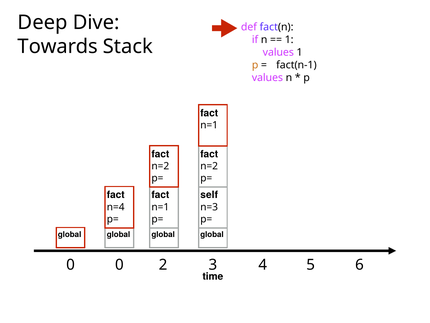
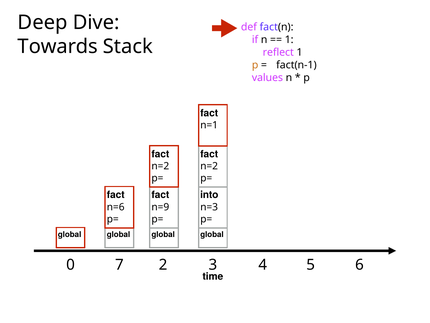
values at (278, 52): values -> reflect
self: self -> into
n=4: n=4 -> n=6
n=1 at (160, 207): n=1 -> n=9
0 0: 0 -> 7
